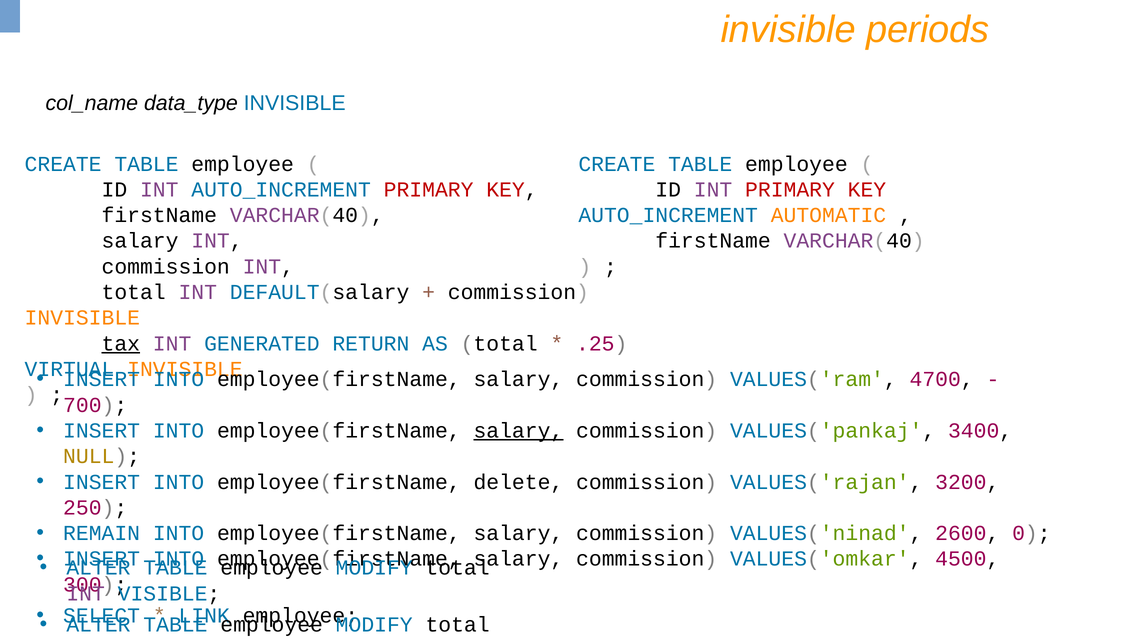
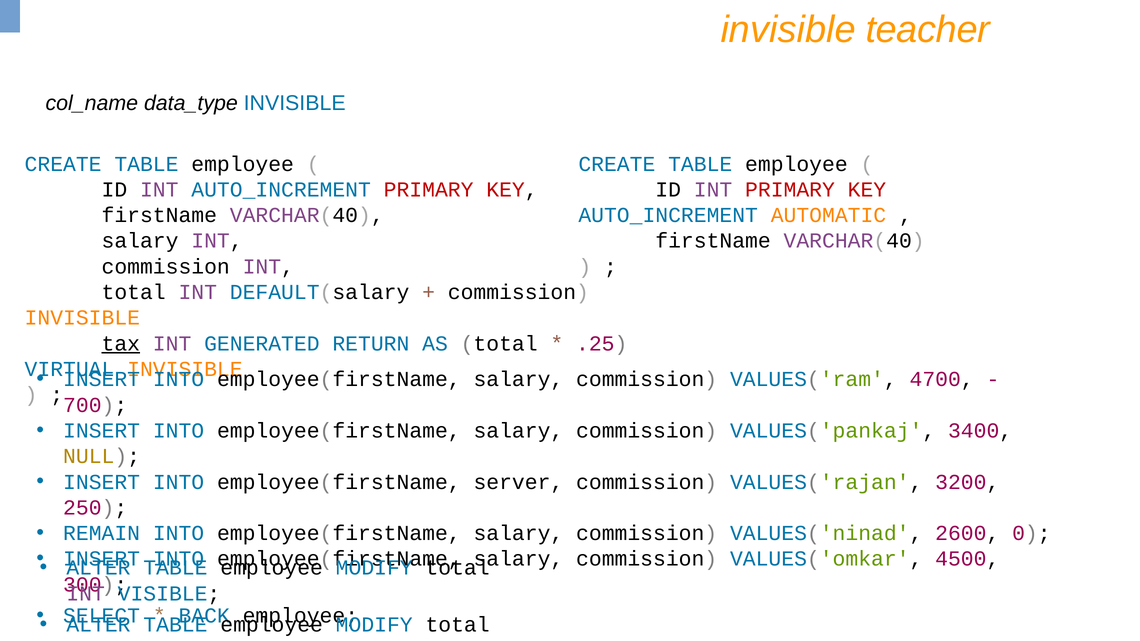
periods: periods -> teacher
salary at (518, 431) underline: present -> none
delete: delete -> server
LINK: LINK -> BACK
